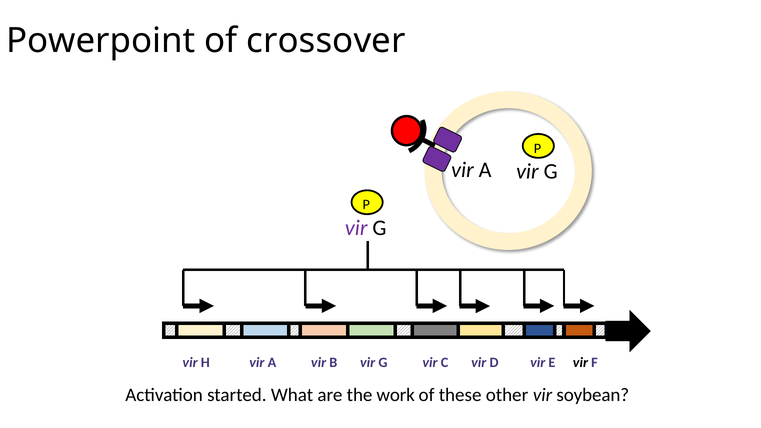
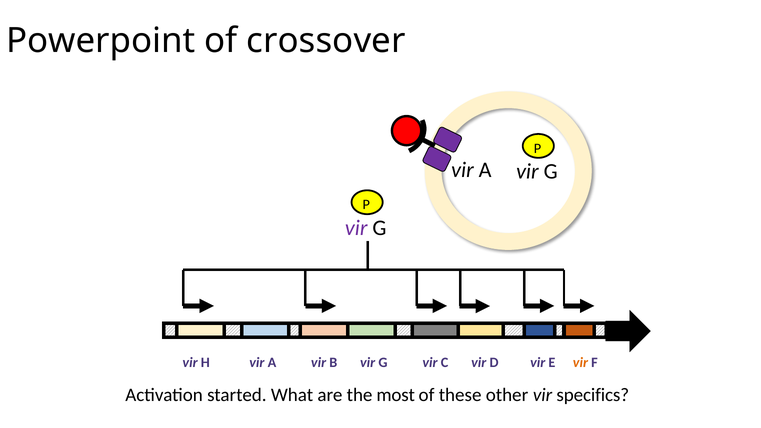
vir at (580, 363) colour: black -> orange
work: work -> most
soybean: soybean -> specifics
